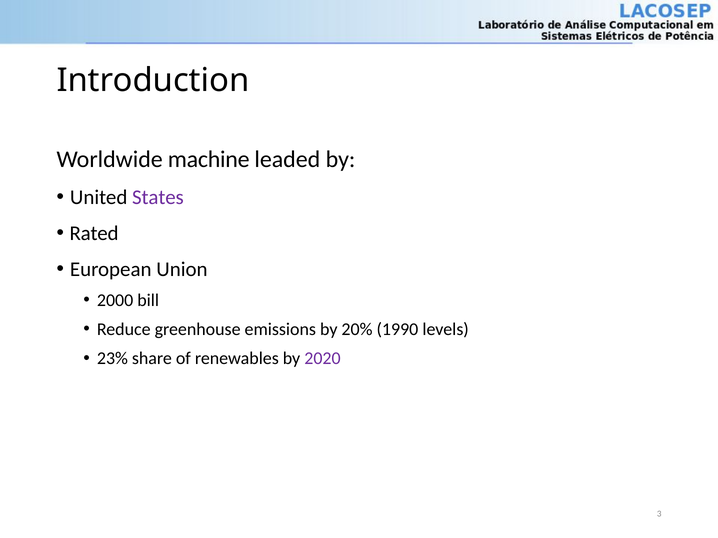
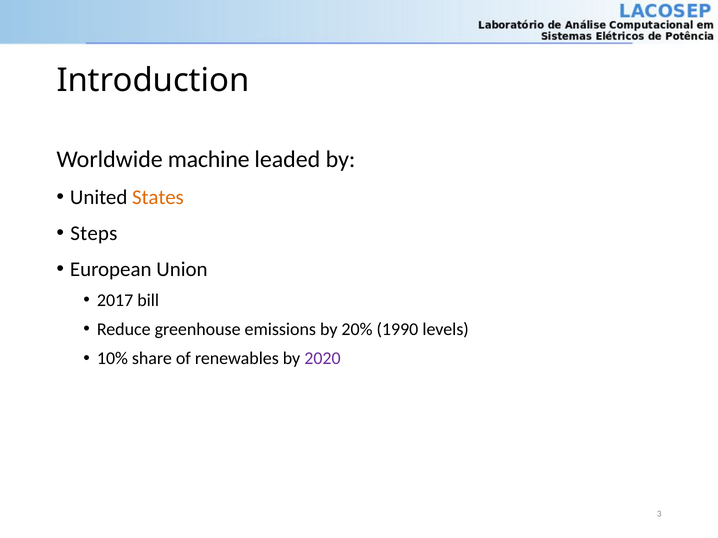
States colour: purple -> orange
Rated: Rated -> Steps
2000: 2000 -> 2017
23%: 23% -> 10%
